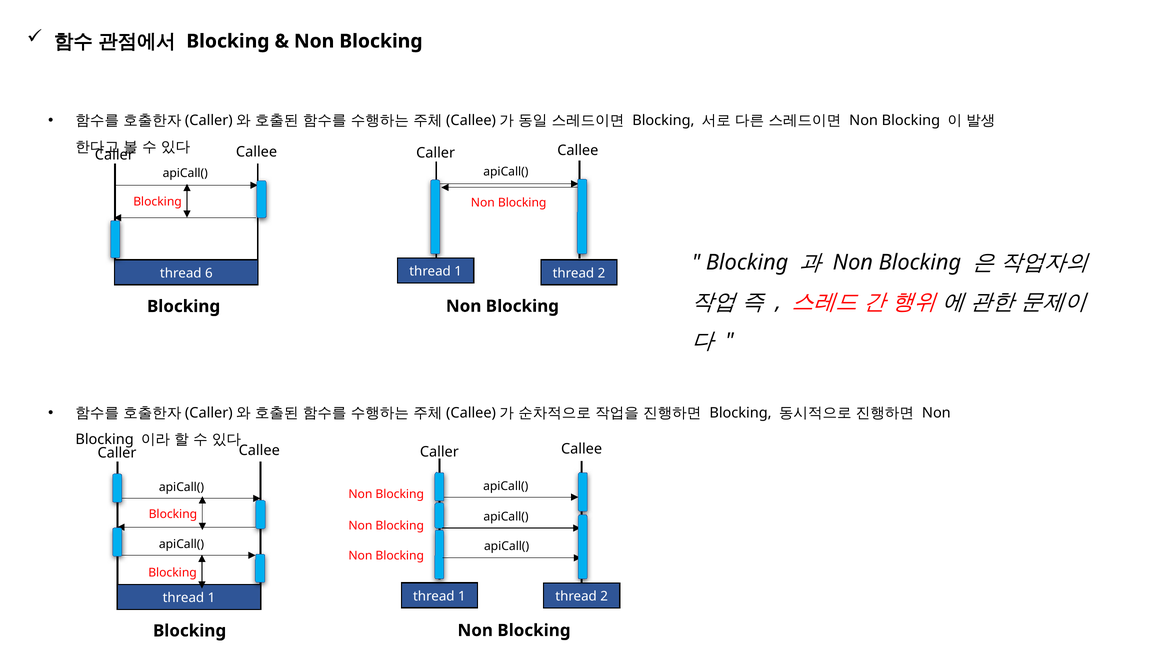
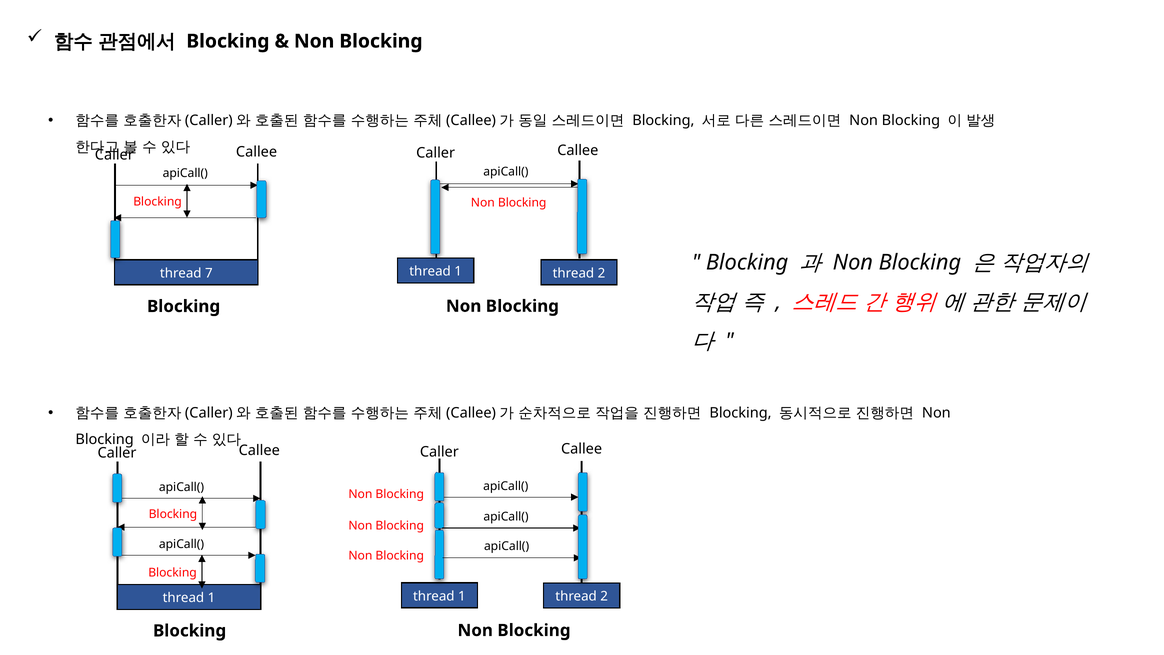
6: 6 -> 7
